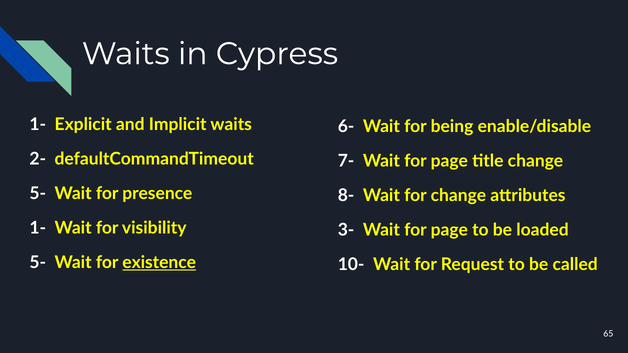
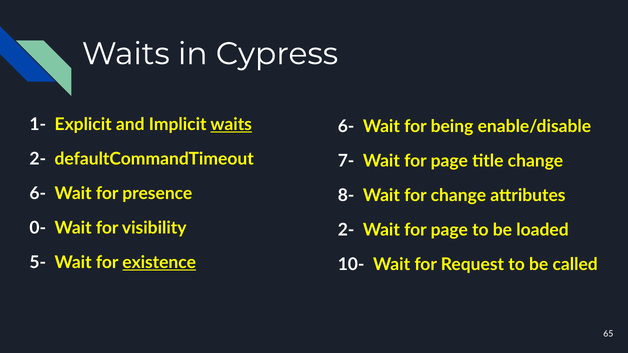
waits at (231, 125) underline: none -> present
5- at (38, 194): 5- -> 6-
1- at (38, 228): 1- -> 0-
3- at (346, 230): 3- -> 2-
